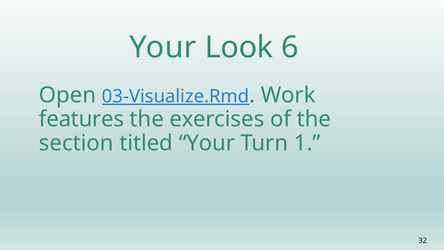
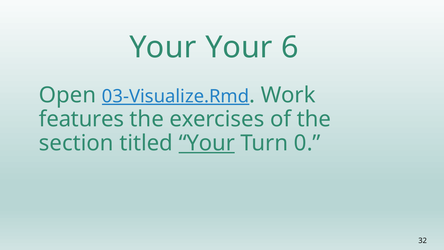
Your Look: Look -> Your
Your at (207, 143) underline: none -> present
1: 1 -> 0
